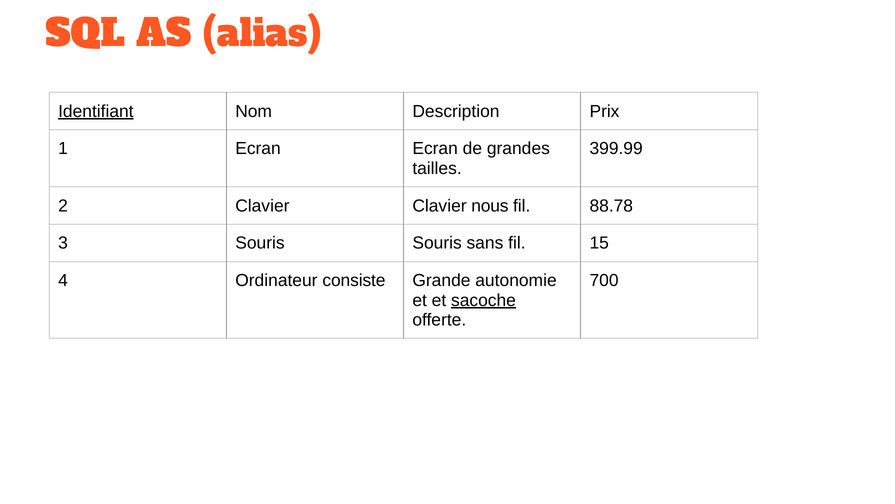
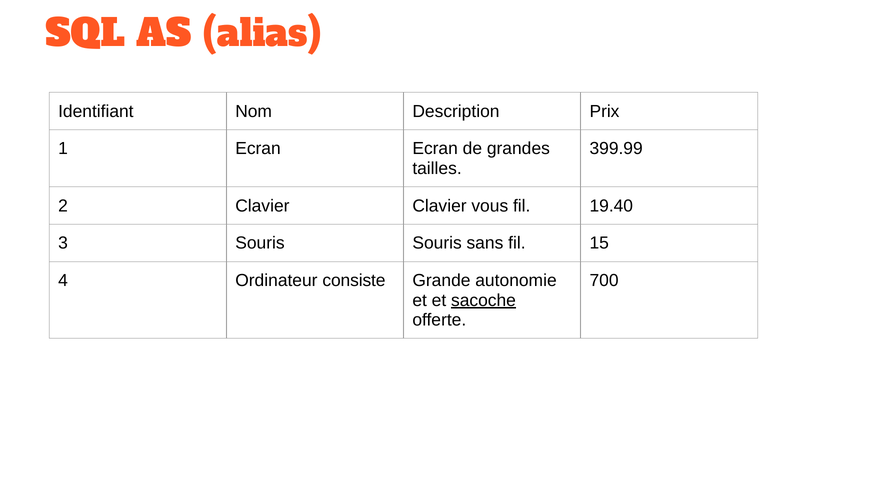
Identifiant underline: present -> none
nous: nous -> vous
88.78: 88.78 -> 19.40
